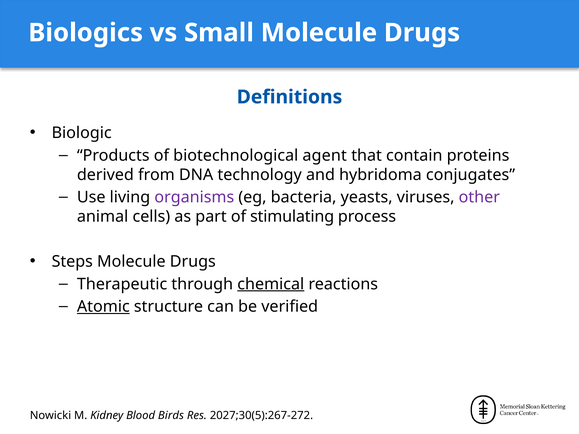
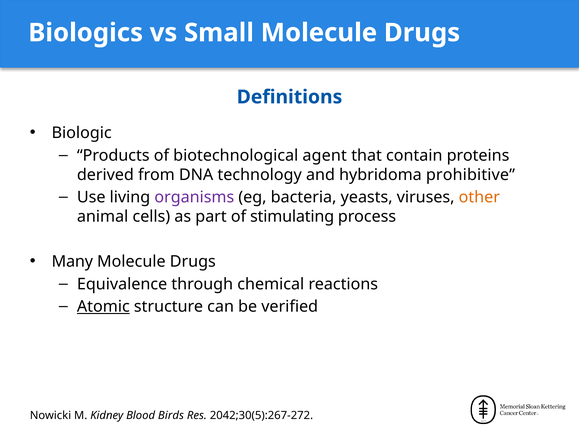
conjugates: conjugates -> prohibitive
other colour: purple -> orange
Steps: Steps -> Many
Therapeutic: Therapeutic -> Equivalence
chemical underline: present -> none
2027;30(5):267-272: 2027;30(5):267-272 -> 2042;30(5):267-272
